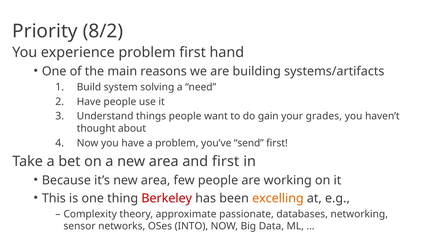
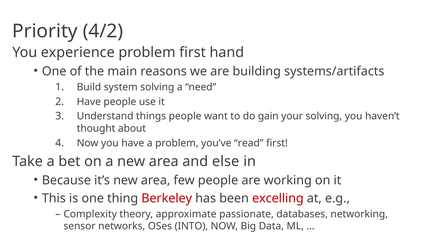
8/2: 8/2 -> 4/2
your grades: grades -> solving
send: send -> read
and first: first -> else
excelling colour: orange -> red
